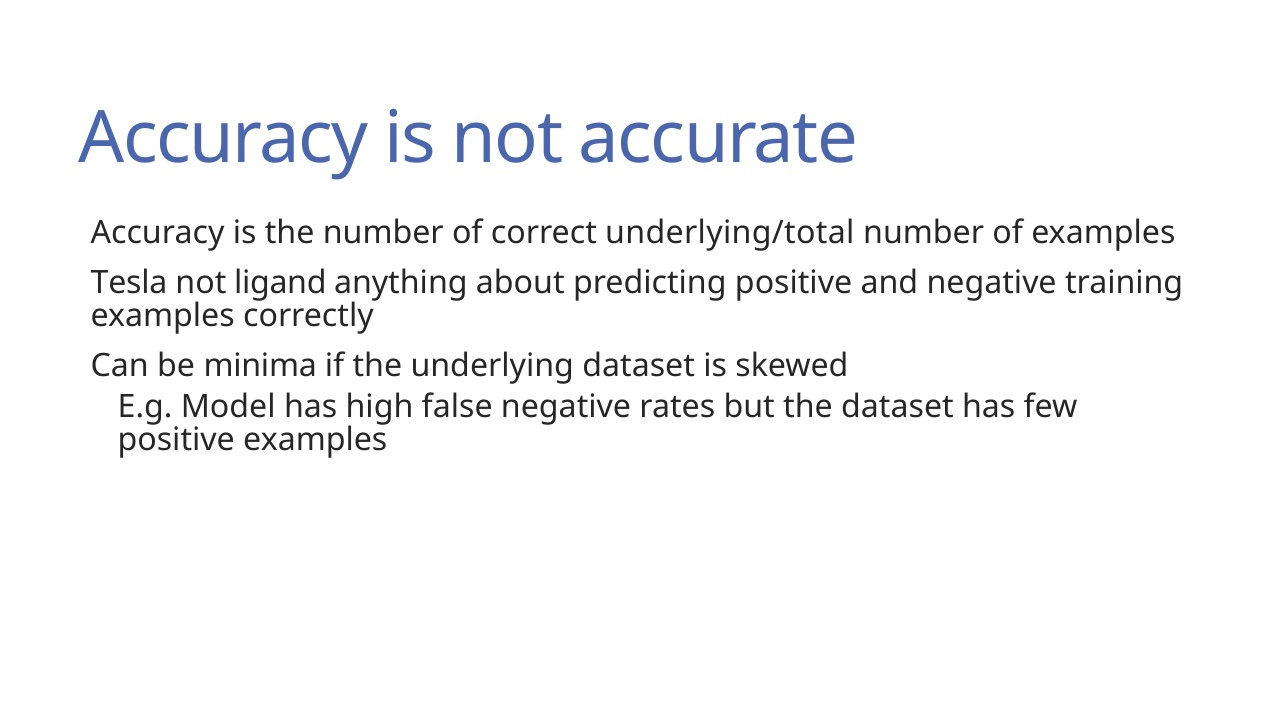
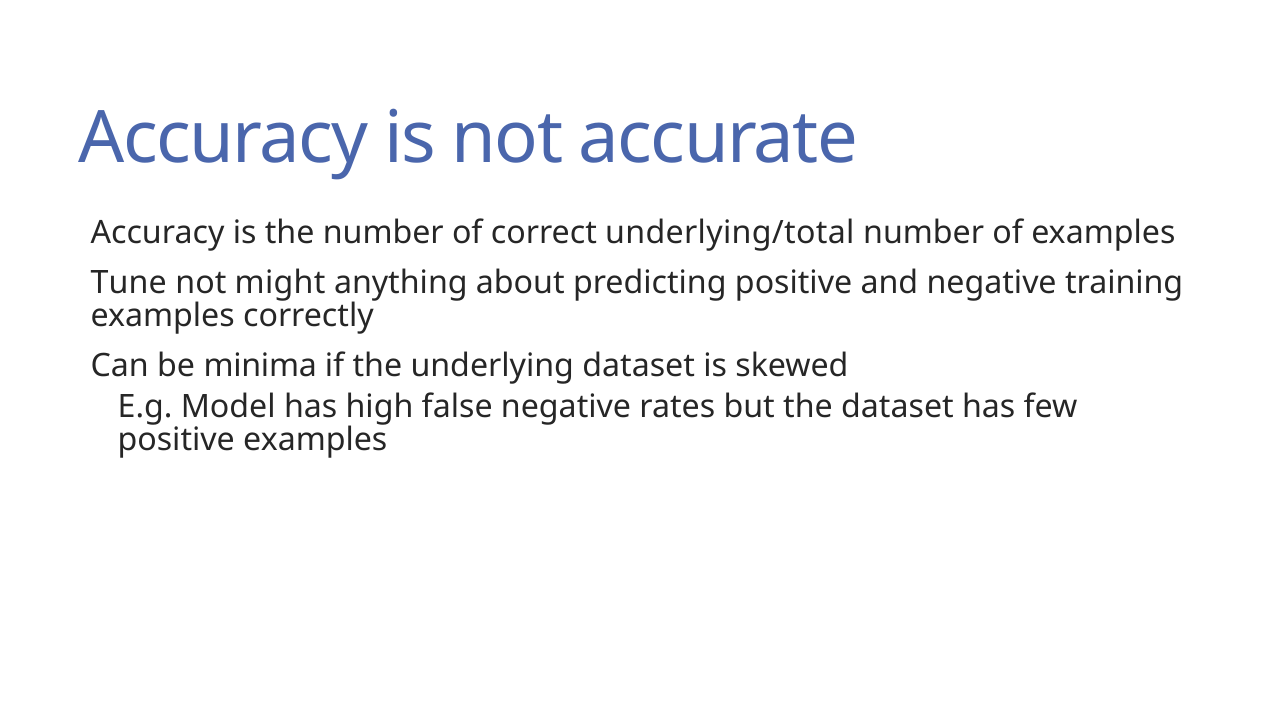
Tesla: Tesla -> Tune
ligand: ligand -> might
